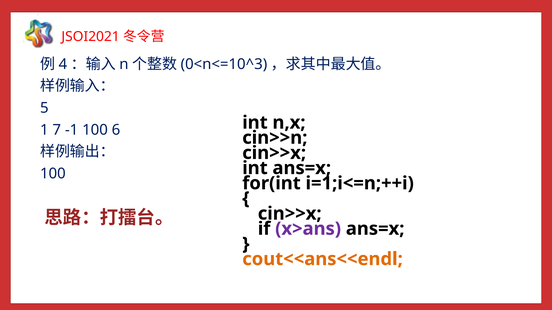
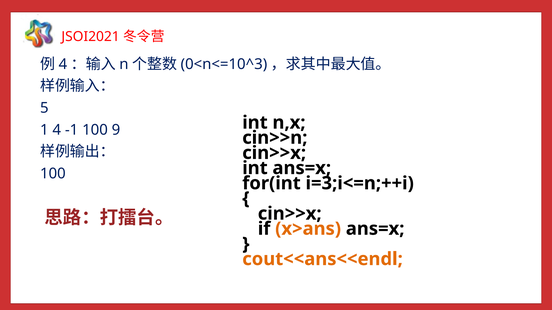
1 7: 7 -> 4
6: 6 -> 9
i=1;i<=n;++i: i=1;i<=n;++i -> i=3;i<=n;++i
x>ans colour: purple -> orange
